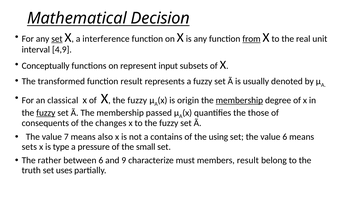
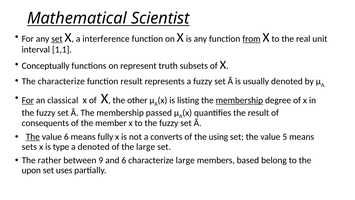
Decision: Decision -> Scientist
4,9: 4,9 -> 1,1
input: input -> truth
The transformed: transformed -> characterize
For at (28, 100) underline: none -> present
fuzzy at (137, 100): fuzzy -> other
origin: origin -> listing
fuzzy at (46, 113) underline: present -> none
the those: those -> result
changes: changes -> member
The at (33, 137) underline: none -> present
value 7: 7 -> 6
also: also -> fully
contains: contains -> converts
value 6: 6 -> 5
a pressure: pressure -> denoted
the small: small -> large
between 6: 6 -> 9
and 9: 9 -> 6
characterize must: must -> large
members result: result -> based
truth: truth -> upon
